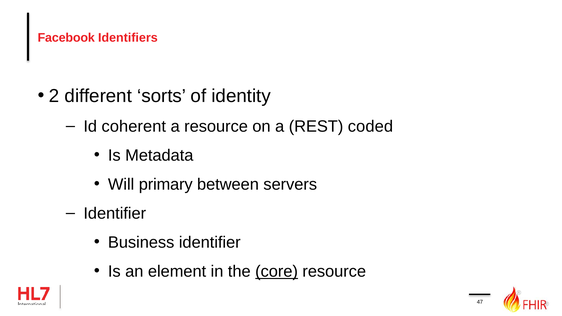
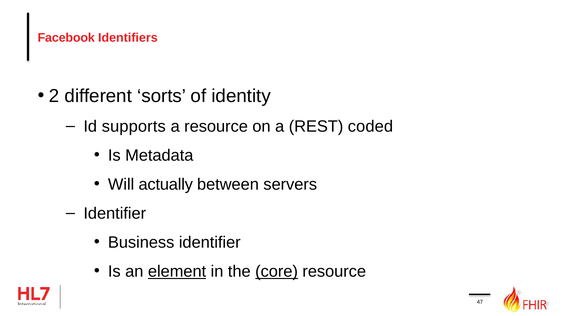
coherent: coherent -> supports
primary: primary -> actually
element underline: none -> present
